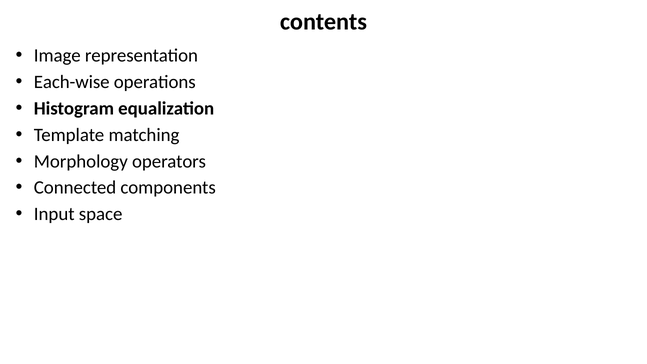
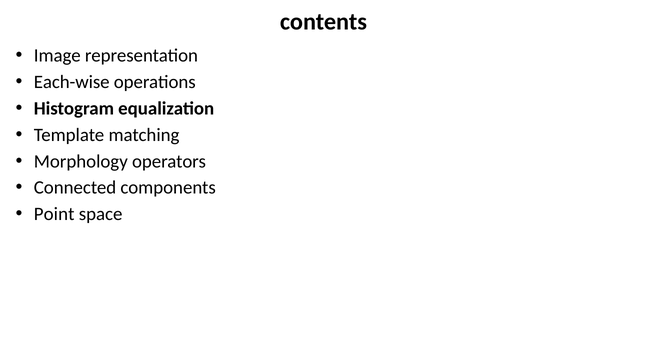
Input: Input -> Point
